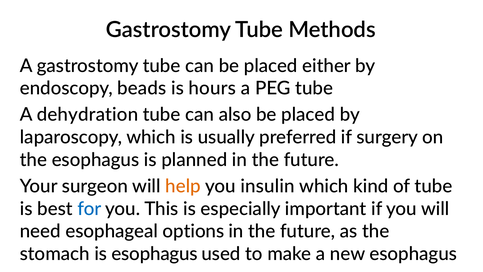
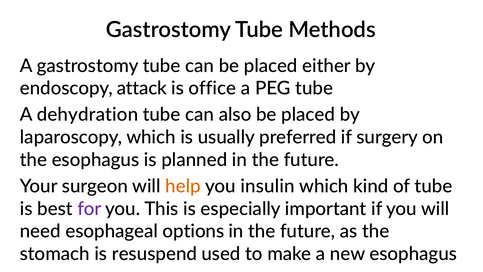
beads: beads -> attack
hours: hours -> office
for colour: blue -> purple
is esophagus: esophagus -> resuspend
